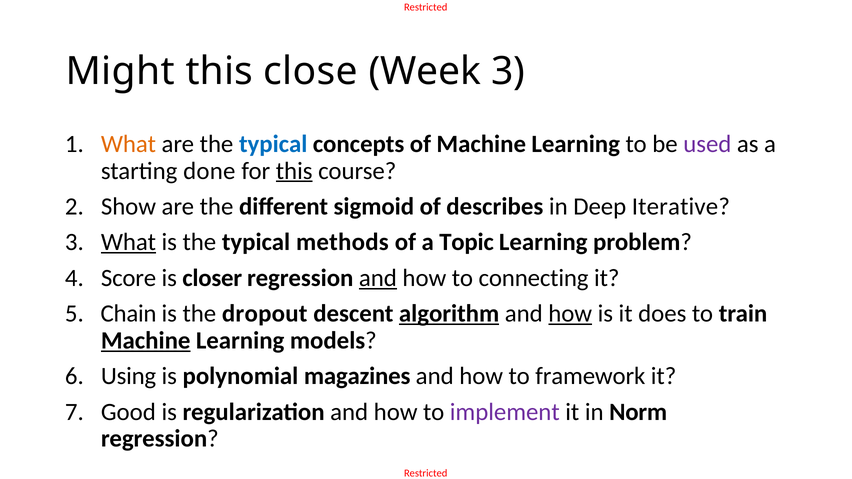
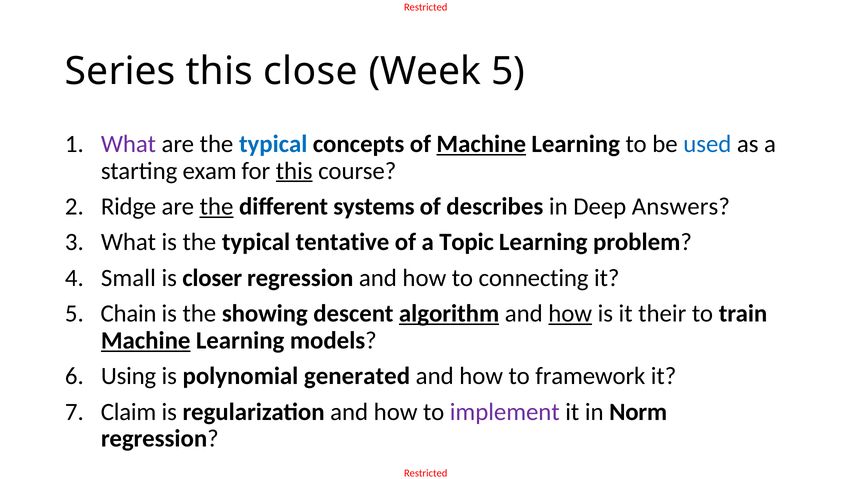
Might: Might -> Series
Week 3: 3 -> 5
What at (128, 144) colour: orange -> purple
Machine at (481, 144) underline: none -> present
used colour: purple -> blue
done: done -> exam
Show: Show -> Ridge
the at (217, 207) underline: none -> present
sigmoid: sigmoid -> systems
Iterative: Iterative -> Answers
What at (128, 242) underline: present -> none
methods: methods -> tentative
Score: Score -> Small
and at (378, 278) underline: present -> none
dropout: dropout -> showing
does: does -> their
magazines: magazines -> generated
Good: Good -> Claim
